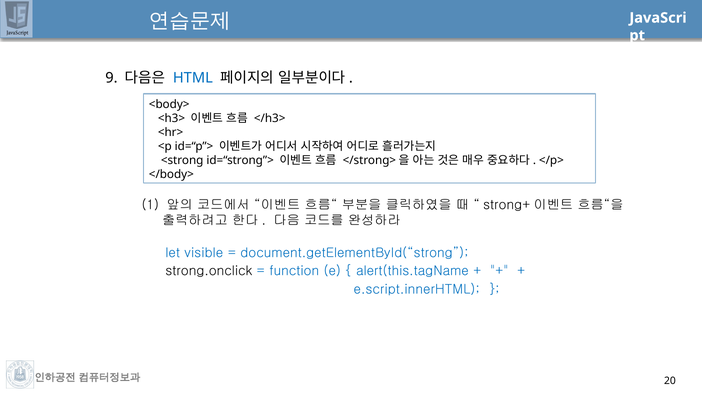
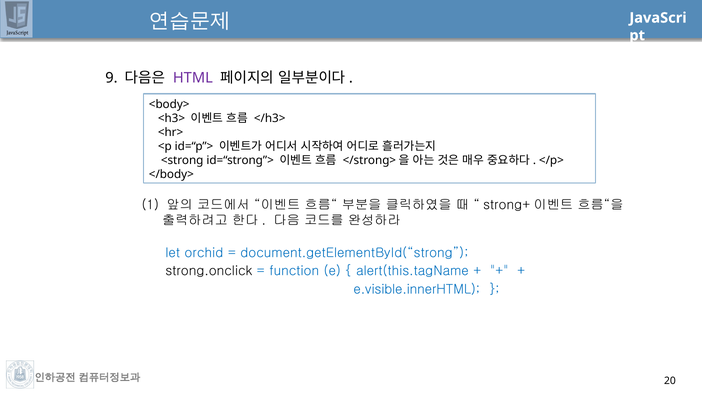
HTML colour: blue -> purple
visible: visible -> orchid
e.script.innerHTML: e.script.innerHTML -> e.visible.innerHTML
